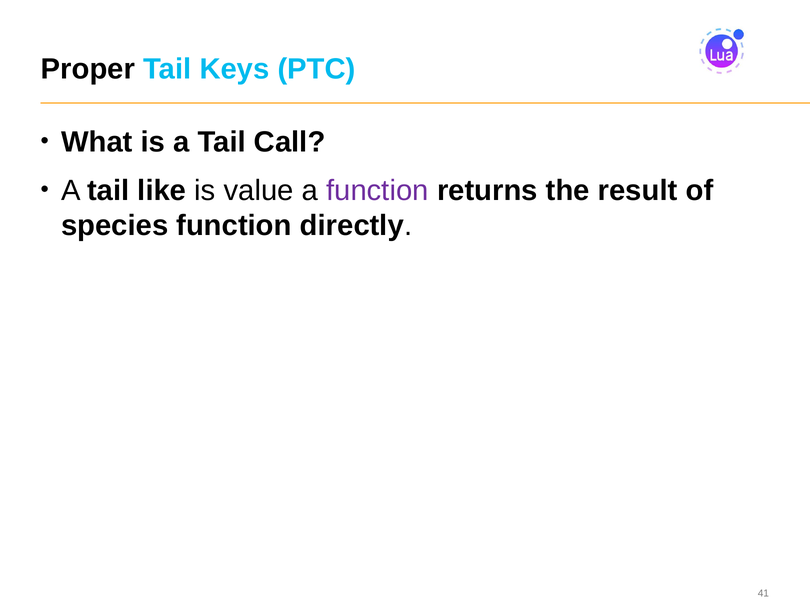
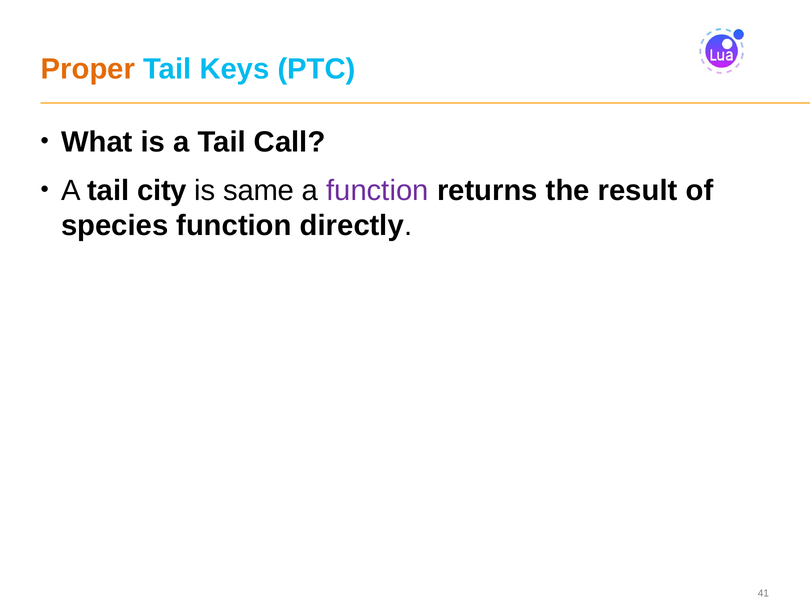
Proper colour: black -> orange
like: like -> city
value: value -> same
